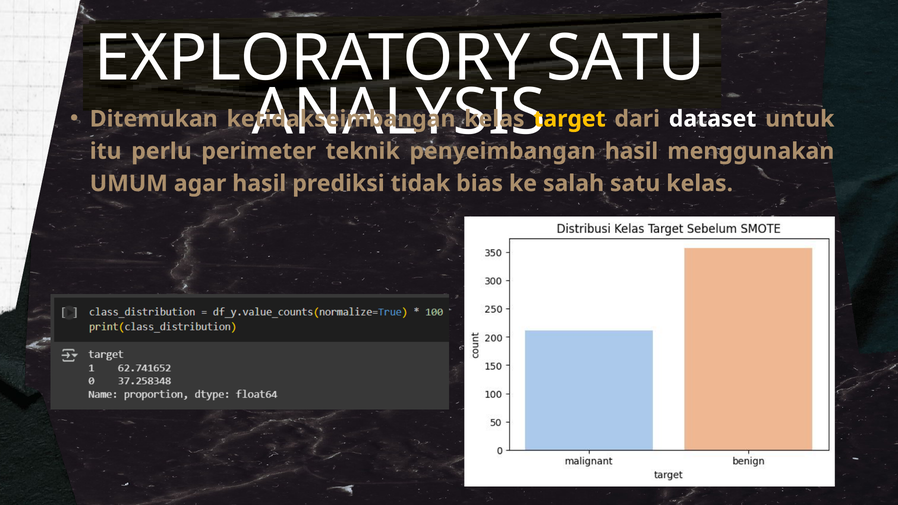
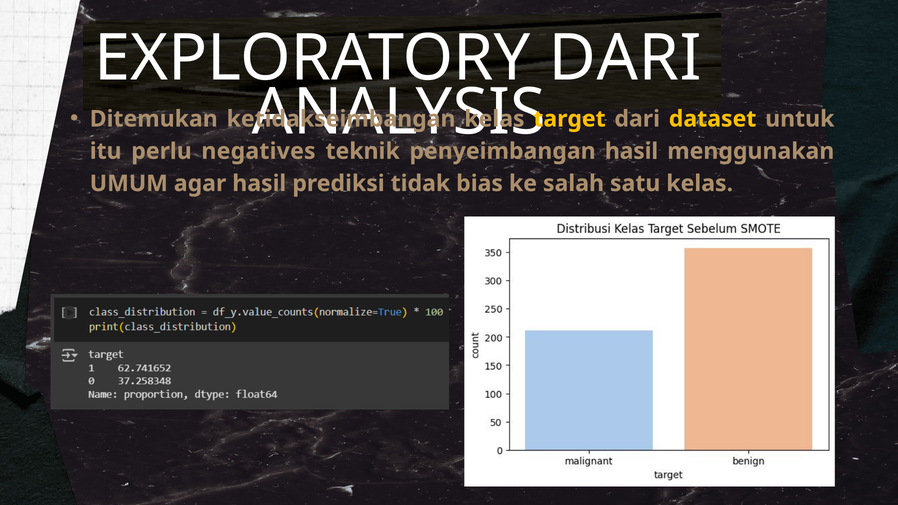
EXPLORATORY SATU: SATU -> DARI
dataset colour: white -> yellow
perimeter: perimeter -> negatives
